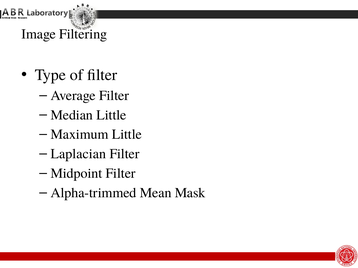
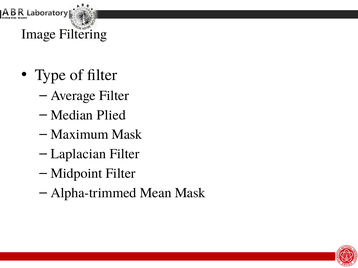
Median Little: Little -> Plied
Maximum Little: Little -> Mask
